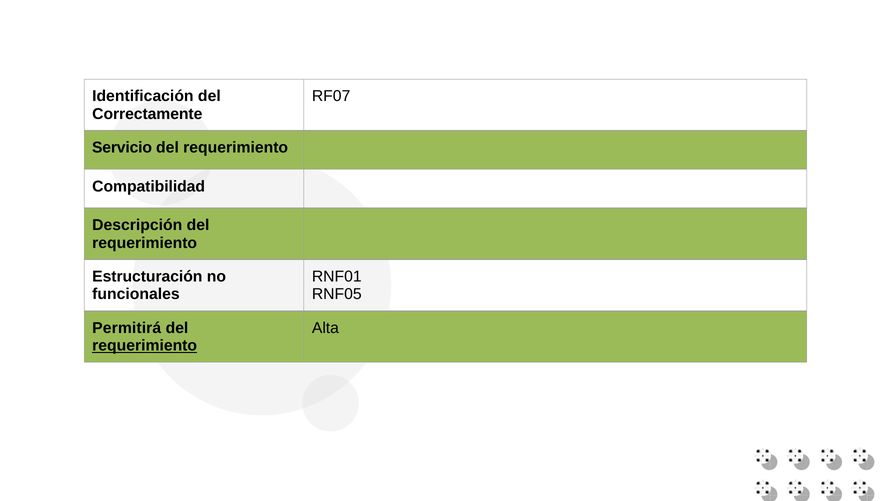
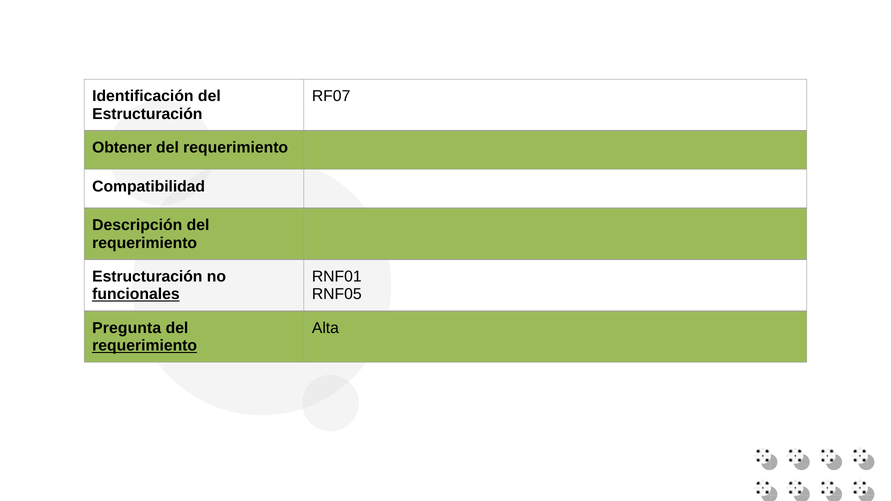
Correctamente at (147, 114): Correctamente -> Estructuración
Servicio: Servicio -> Obtener
funcionales underline: none -> present
Permitirá: Permitirá -> Pregunta
